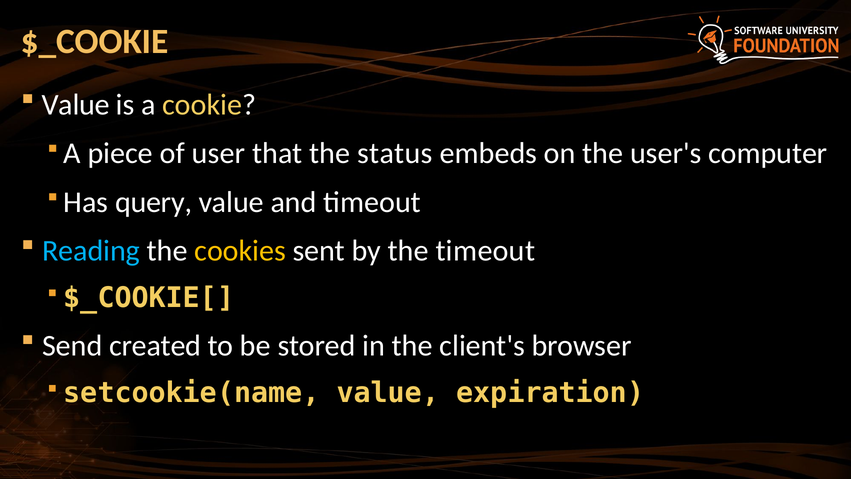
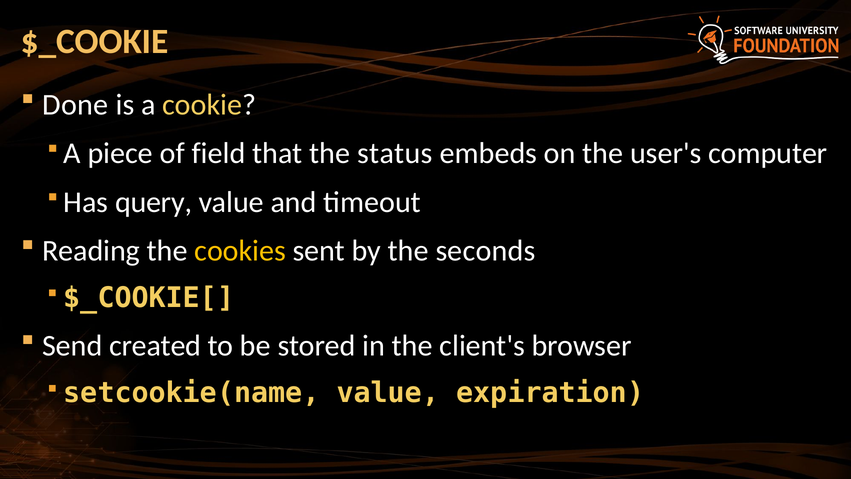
Value at (76, 105): Value -> Done
user: user -> field
Reading colour: light blue -> white
the timeout: timeout -> seconds
